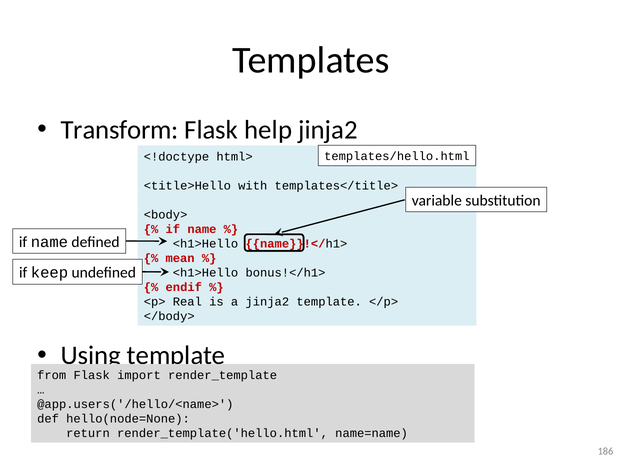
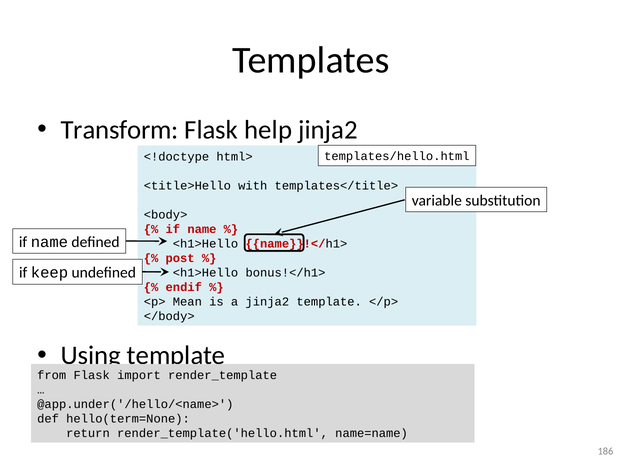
mean: mean -> post
Real: Real -> Mean
@app.users('/hello/<name>: @app.users('/hello/<name> -> @app.under('/hello/<name>
hello(node=None: hello(node=None -> hello(term=None
